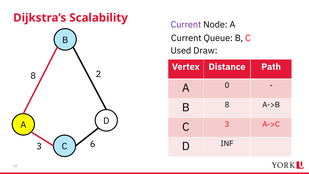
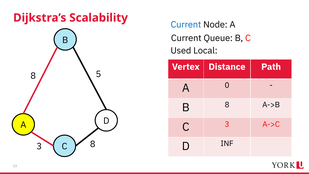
Current at (186, 25) colour: purple -> blue
Draw: Draw -> Local
2: 2 -> 5
3 6: 6 -> 8
